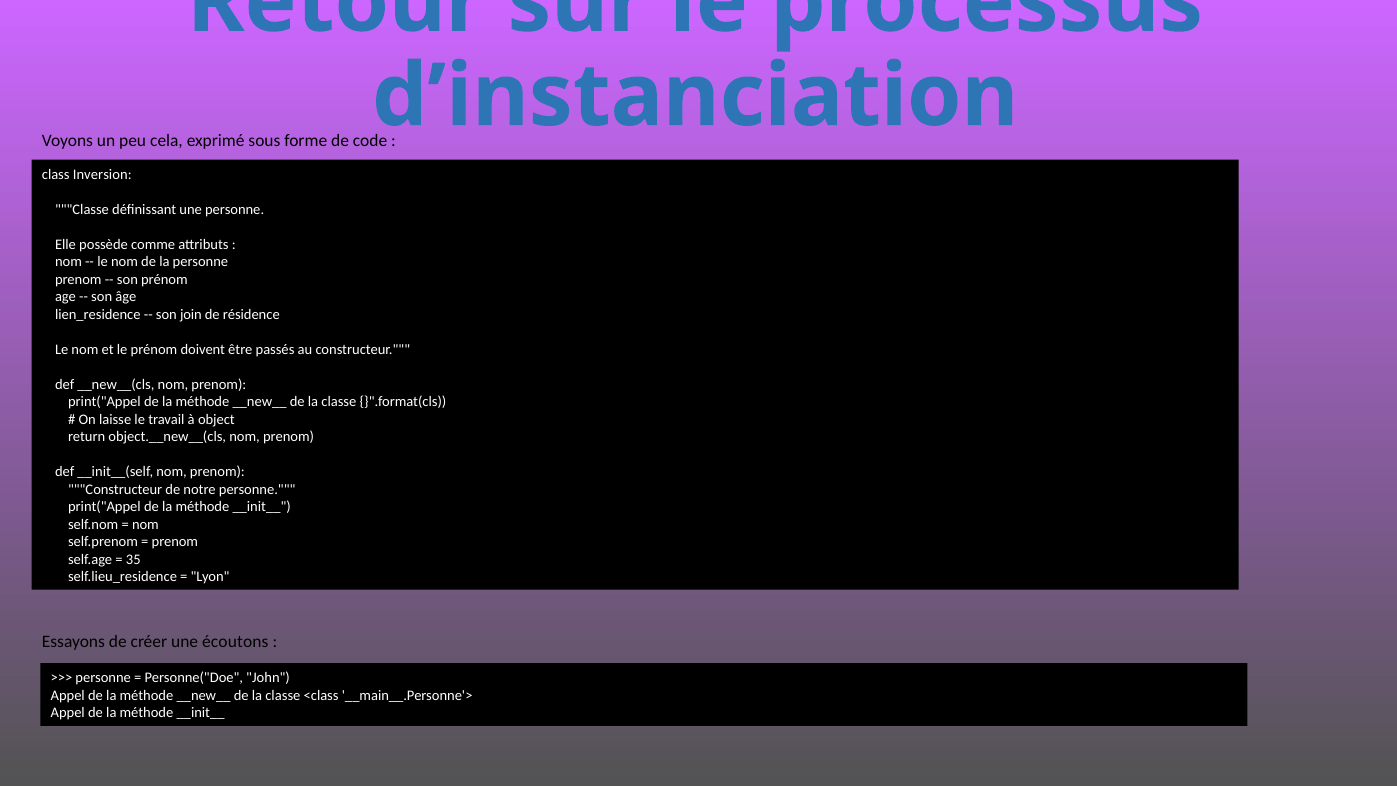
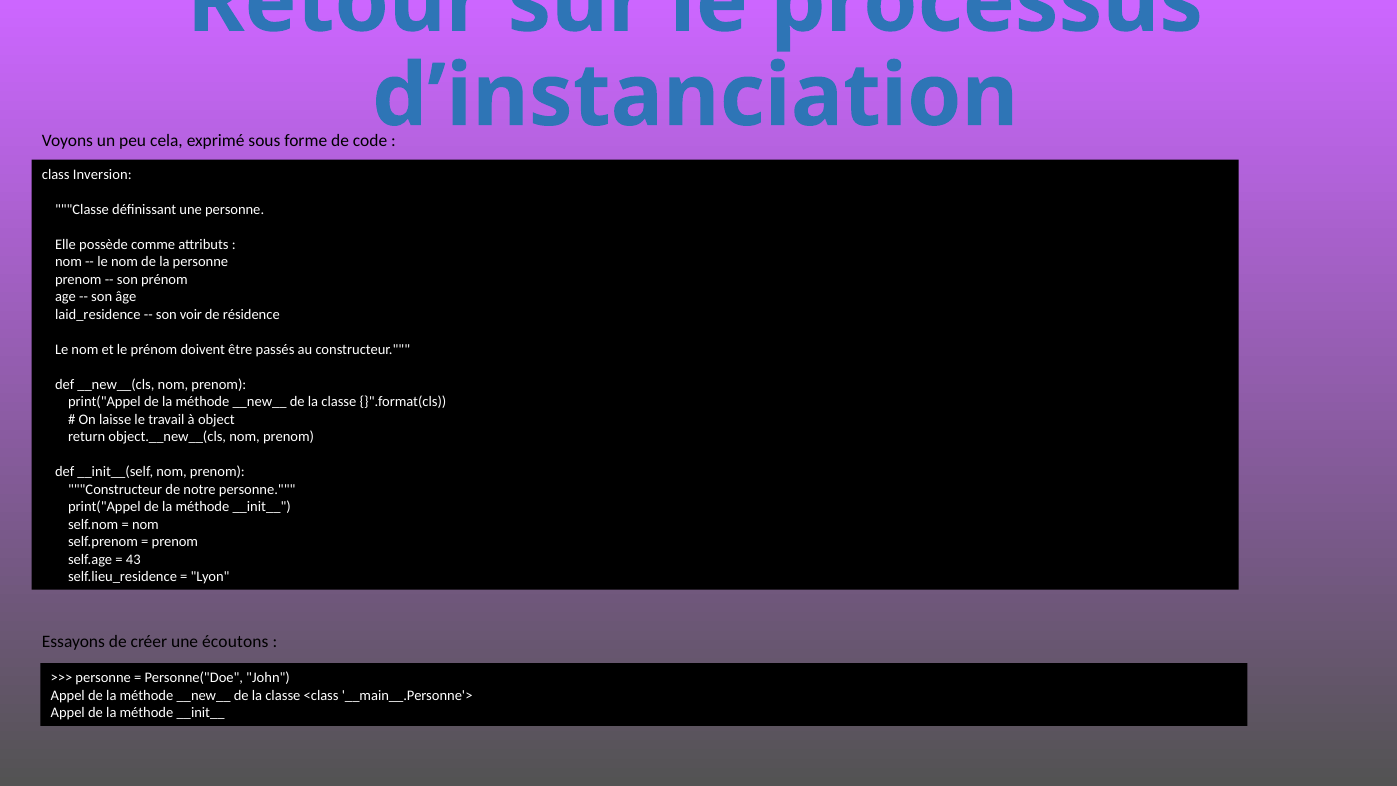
lien_residence: lien_residence -> laid_residence
join: join -> voir
35: 35 -> 43
